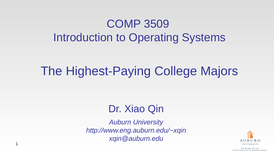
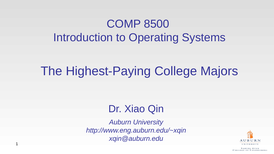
3509: 3509 -> 8500
